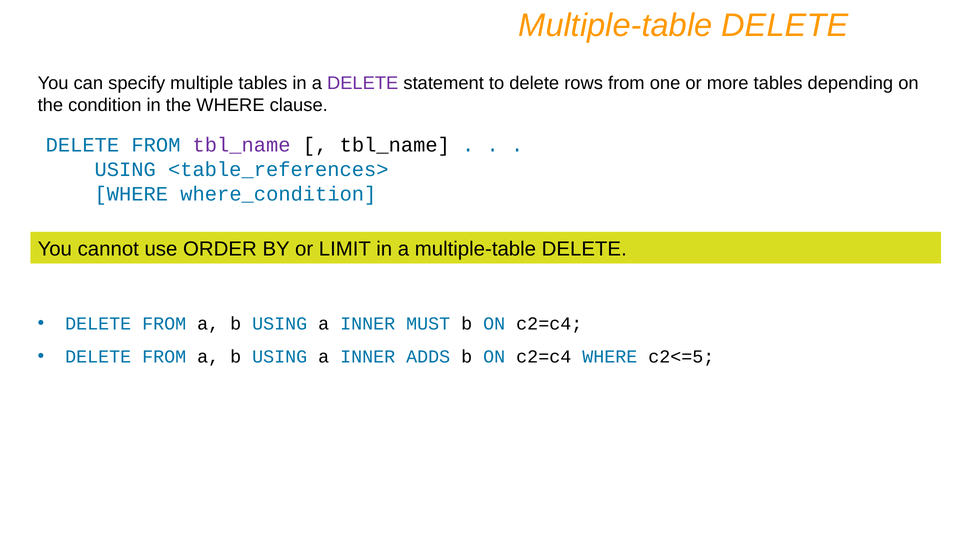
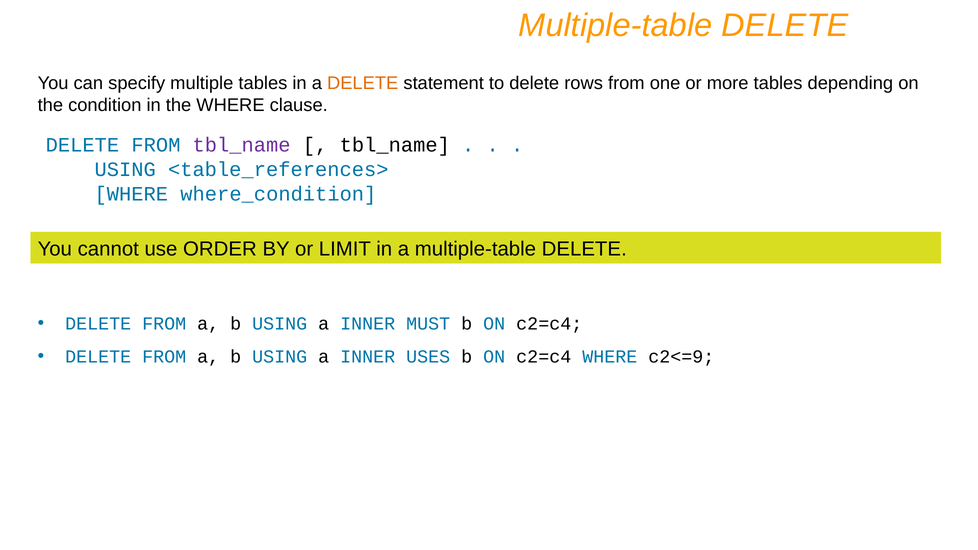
DELETE at (363, 83) colour: purple -> orange
ADDS: ADDS -> USES
c2<=5: c2<=5 -> c2<=9
